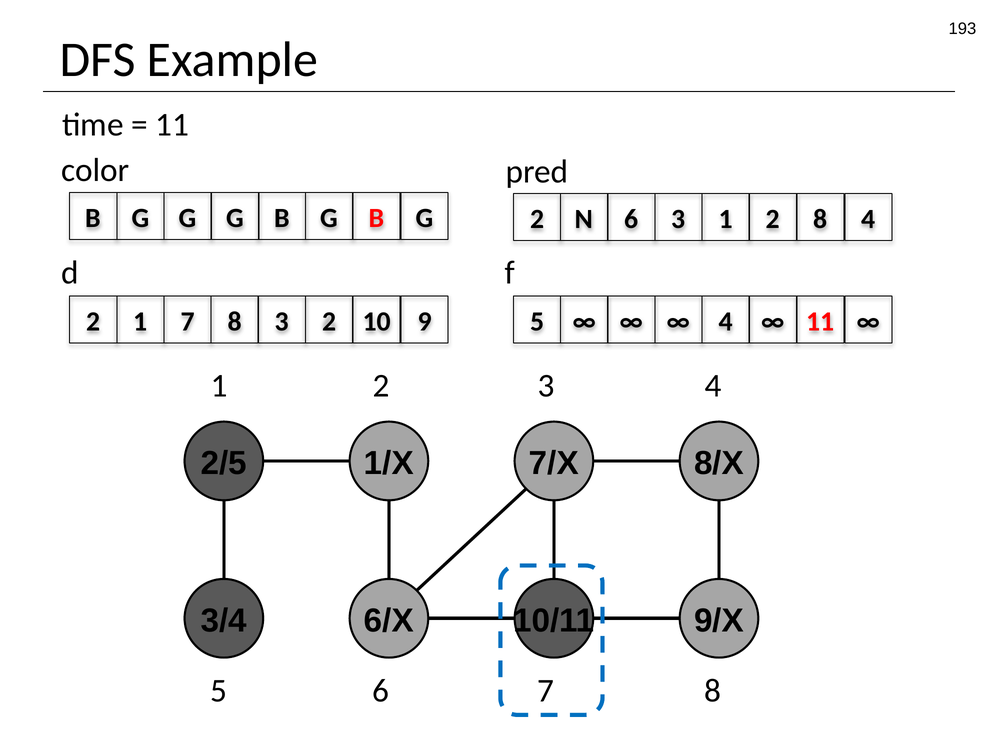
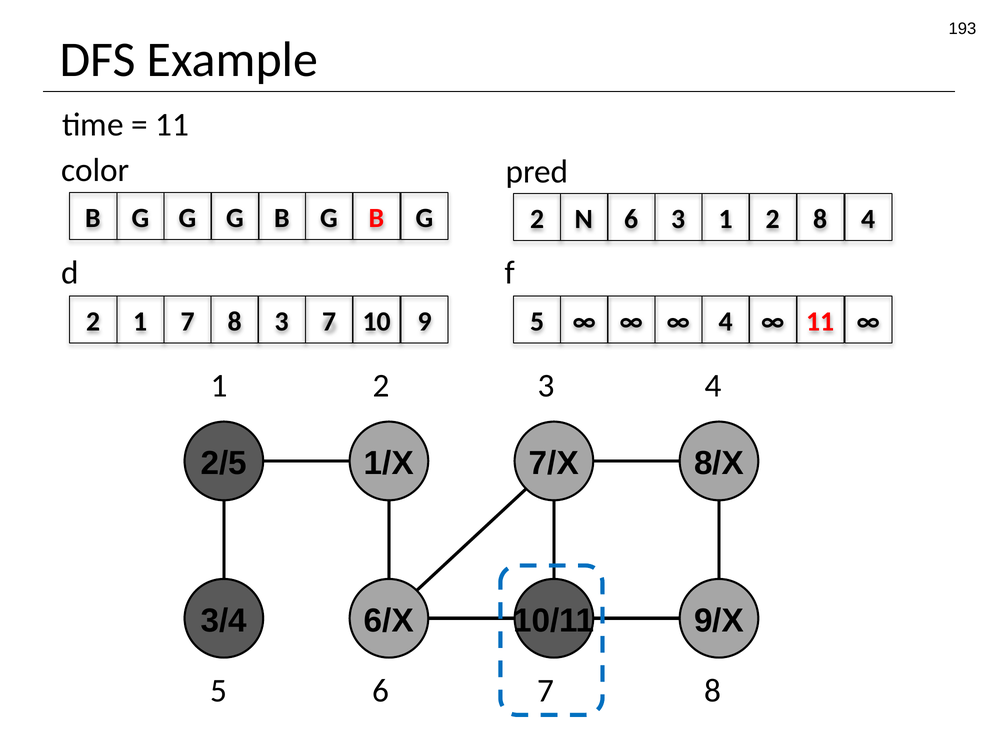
3 2: 2 -> 7
